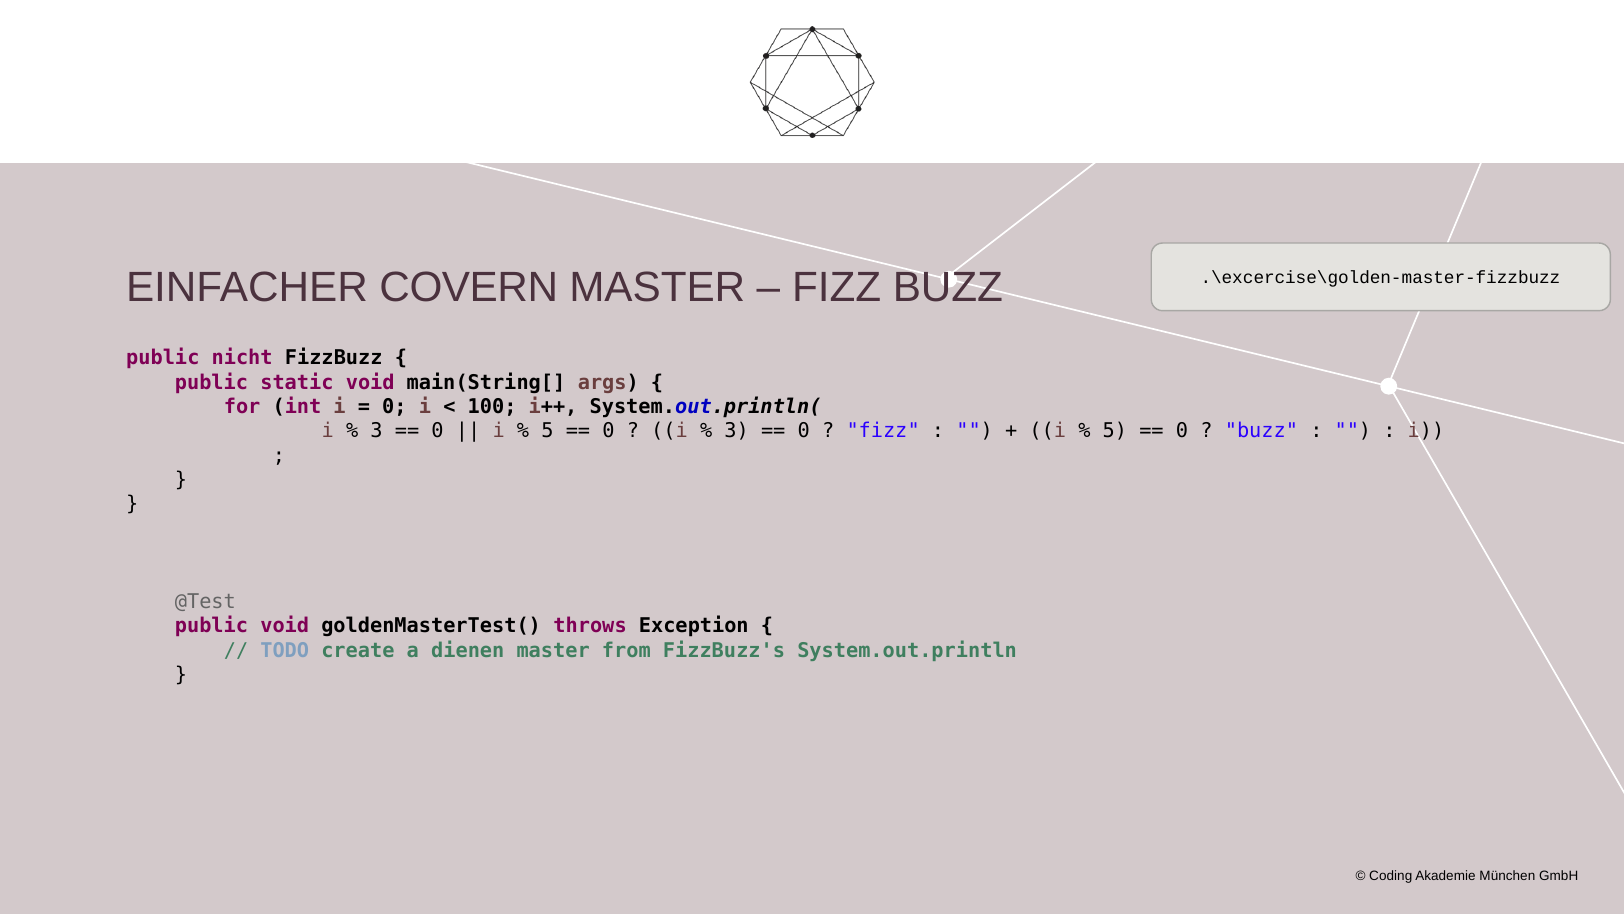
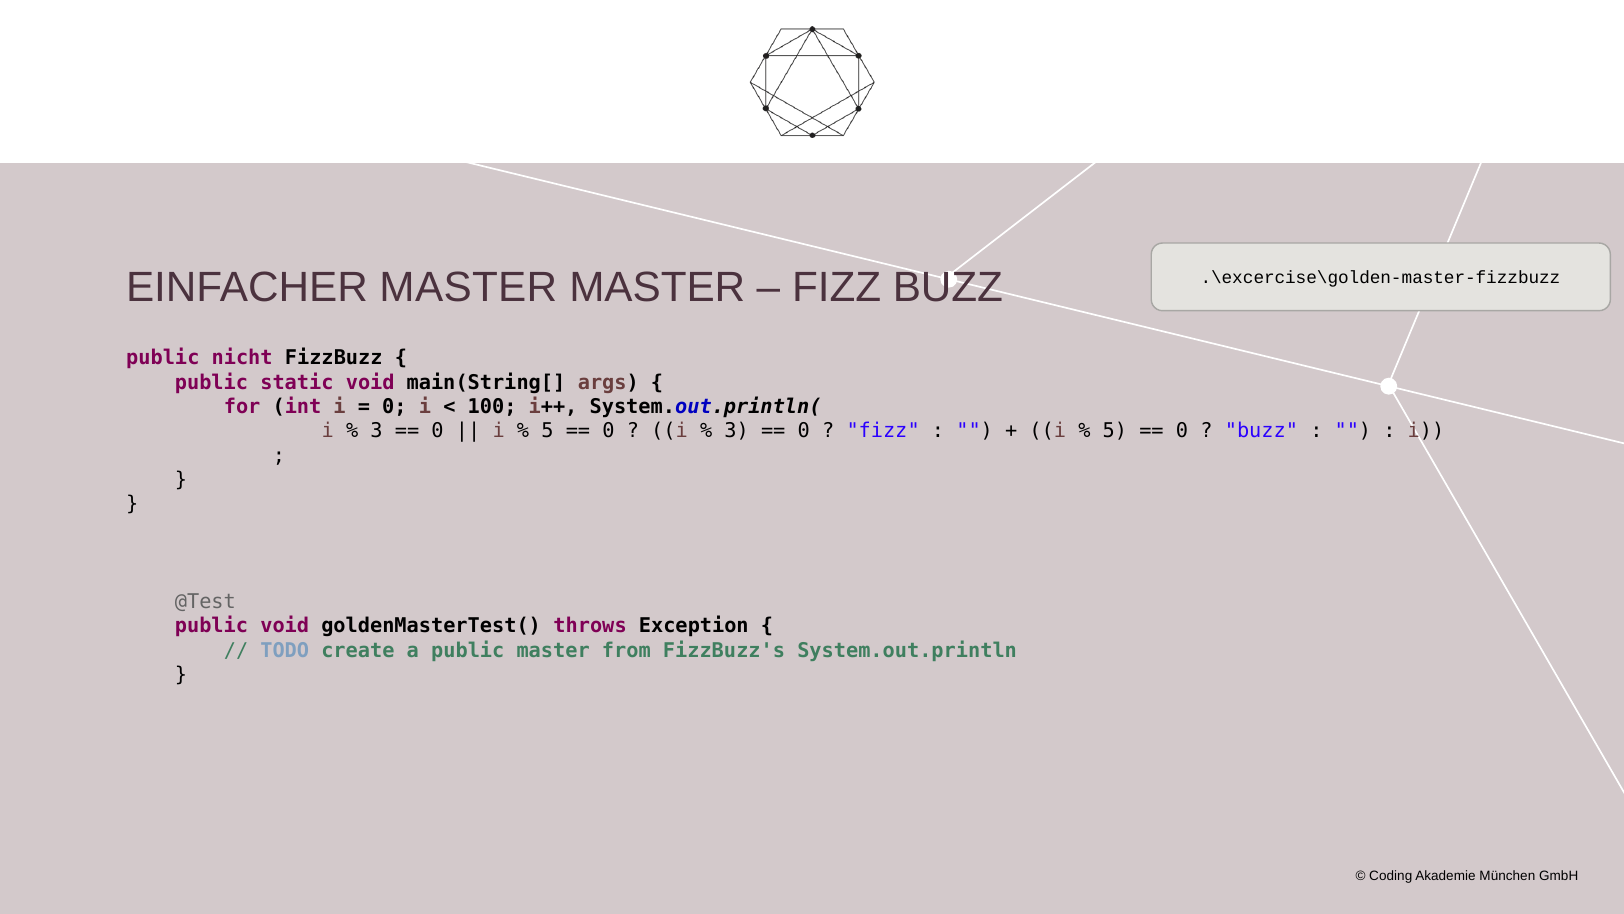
EINFACHER COVERN: COVERN -> MASTER
a dienen: dienen -> public
